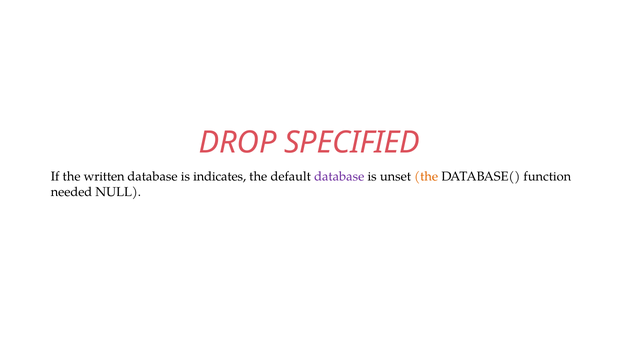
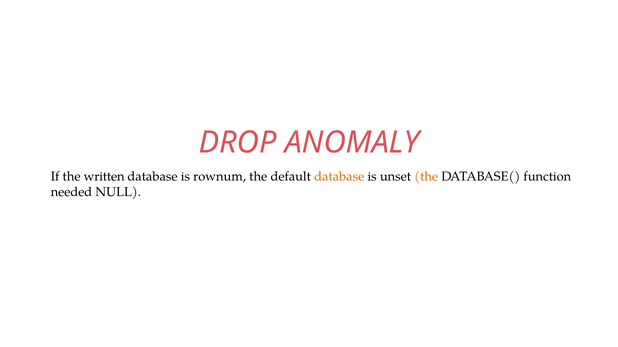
SPECIFIED: SPECIFIED -> ANOMALY
indicates: indicates -> rownum
database at (339, 177) colour: purple -> orange
